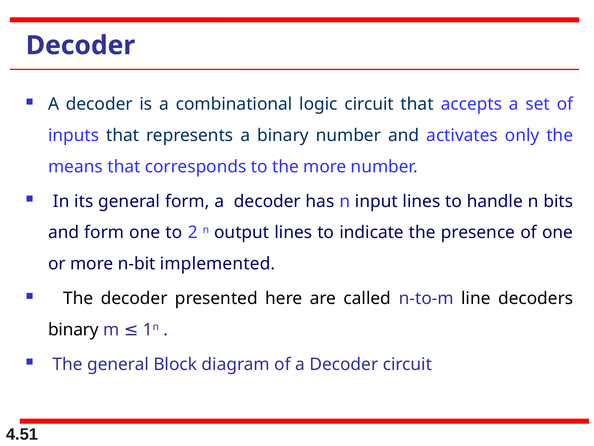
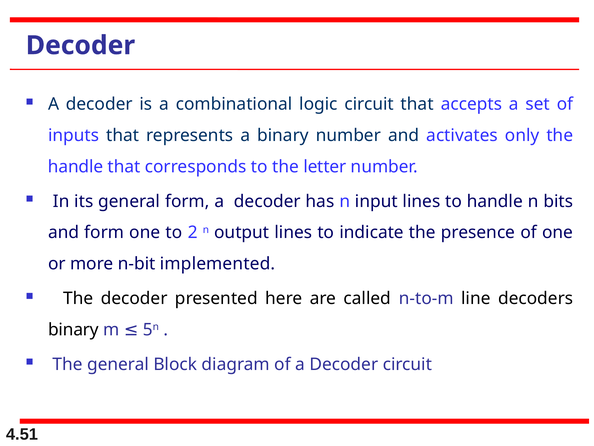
means at (75, 166): means -> handle
the more: more -> letter
1: 1 -> 5
